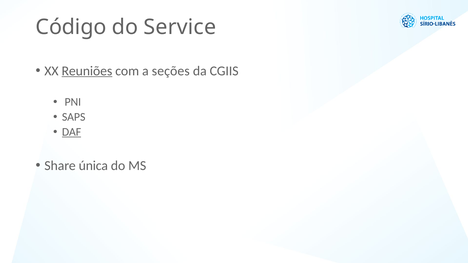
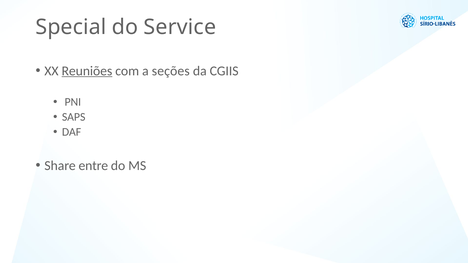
Código: Código -> Special
DAF underline: present -> none
única: única -> entre
